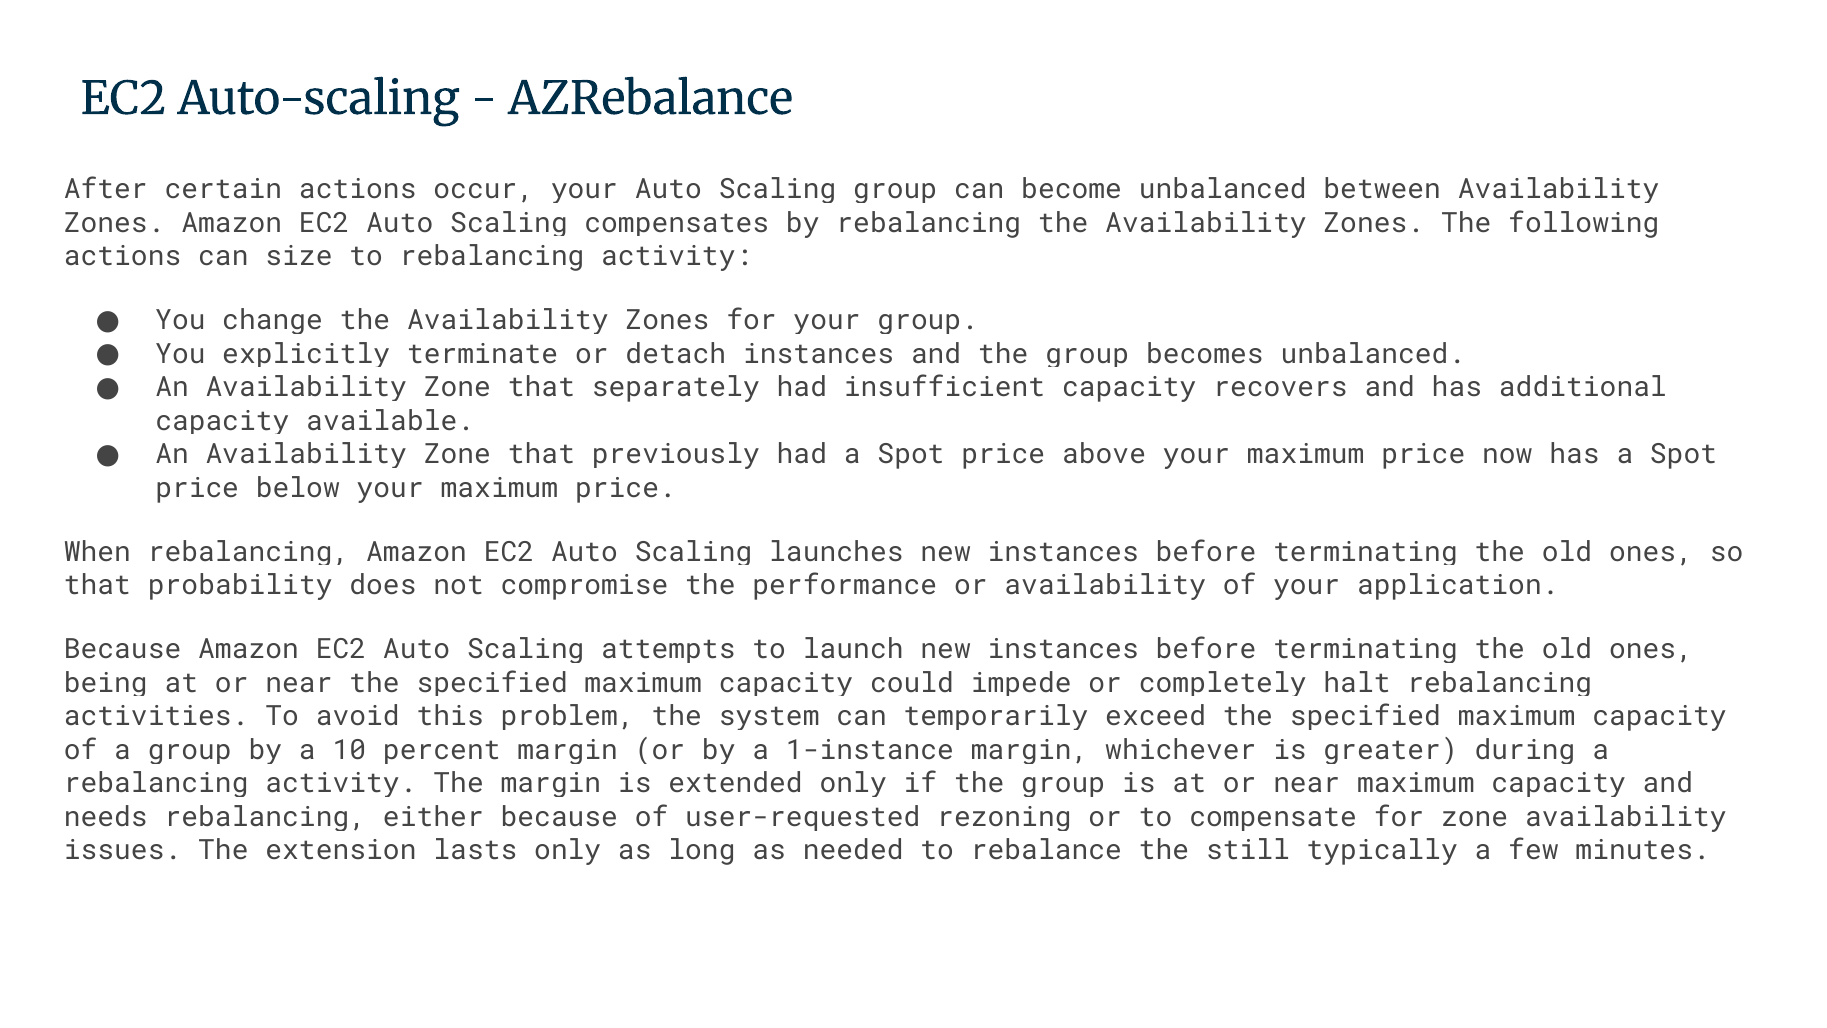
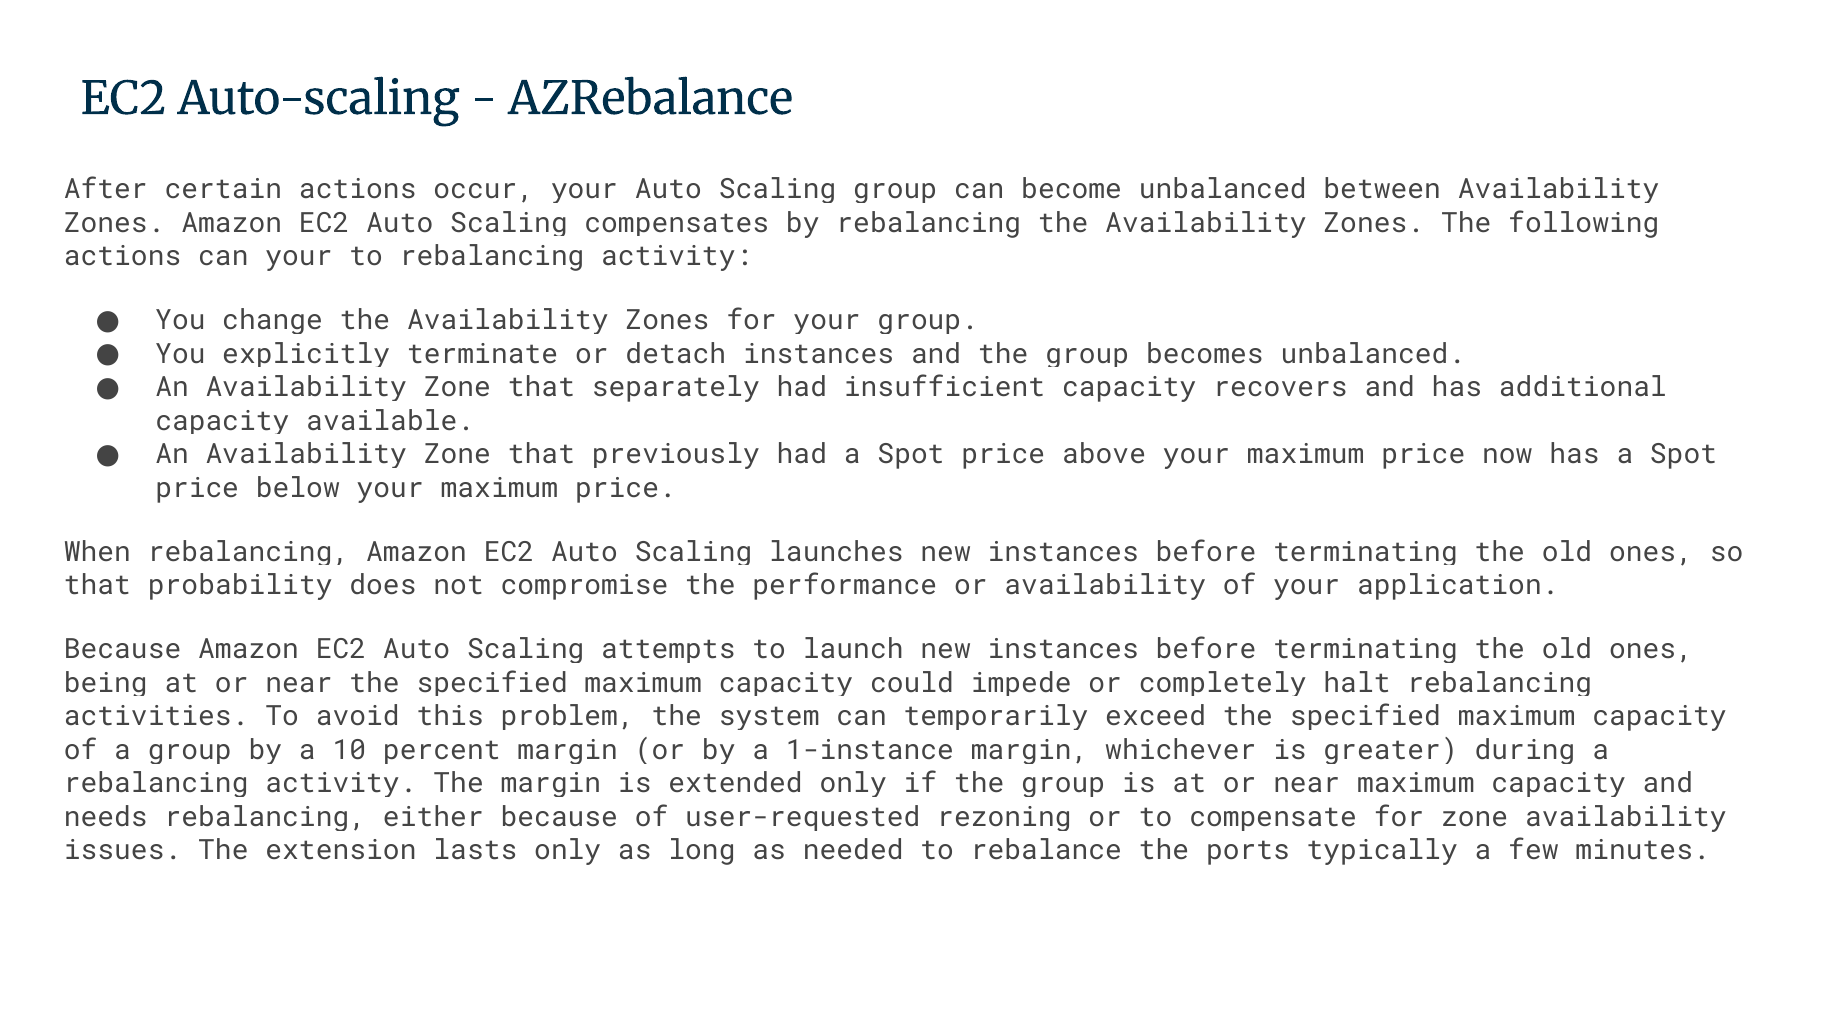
can size: size -> your
still: still -> ports
